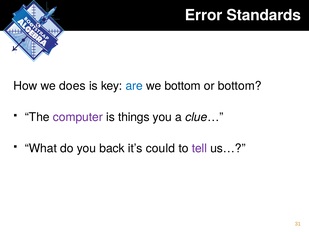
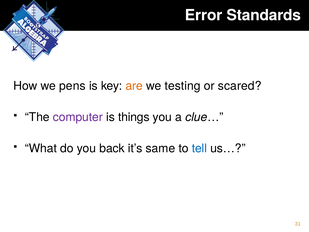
does: does -> pens
are colour: blue -> orange
we bottom: bottom -> testing
or bottom: bottom -> scared
could: could -> same
tell colour: purple -> blue
